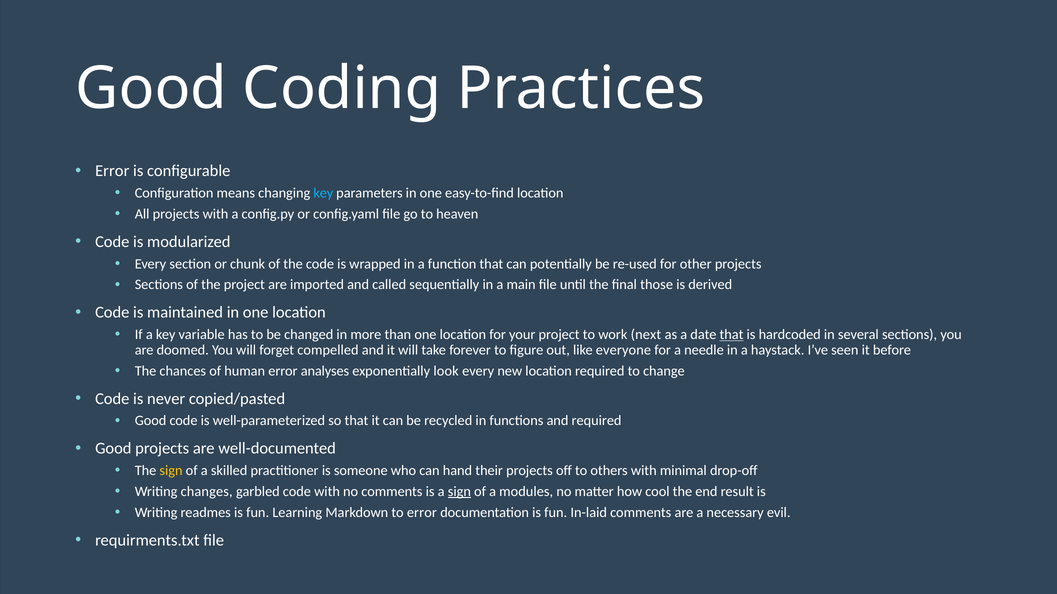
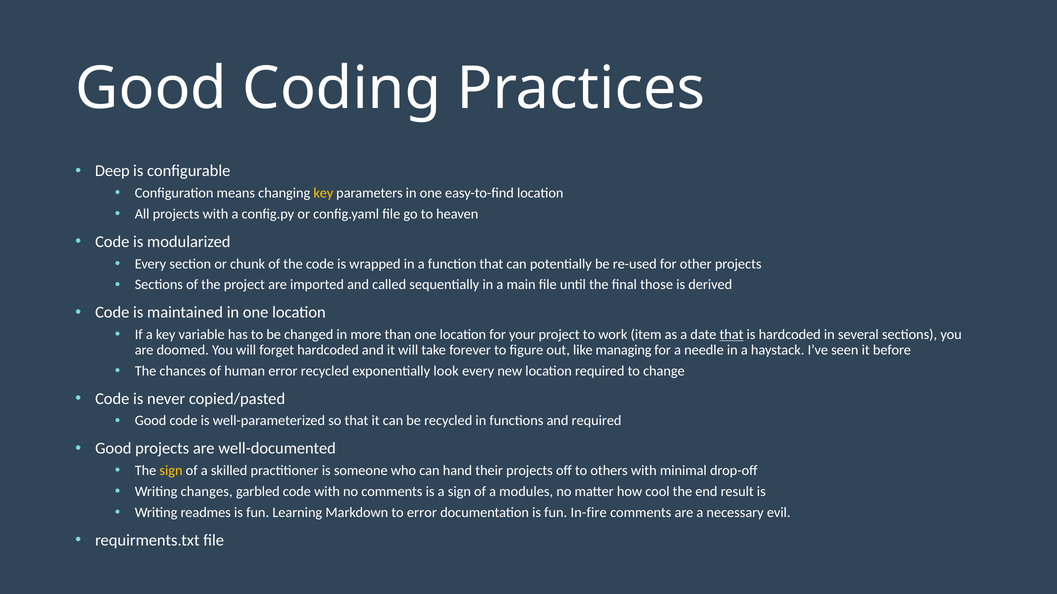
Error at (112, 171): Error -> Deep
key at (323, 193) colour: light blue -> yellow
next: next -> item
forget compelled: compelled -> hardcoded
everyone: everyone -> managing
error analyses: analyses -> recycled
sign at (459, 492) underline: present -> none
In-laid: In-laid -> In-fire
